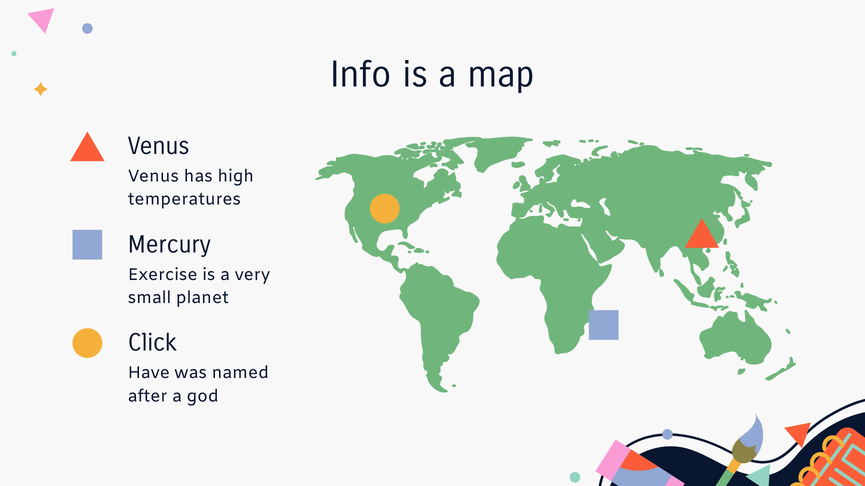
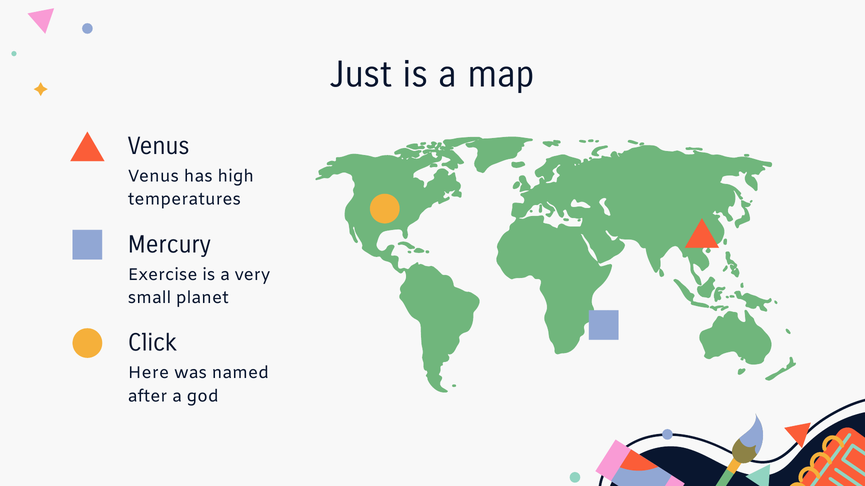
Info: Info -> Just
Have: Have -> Here
